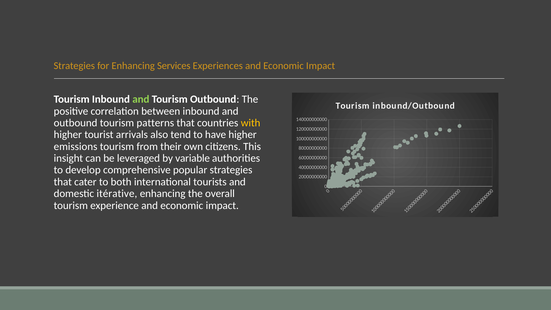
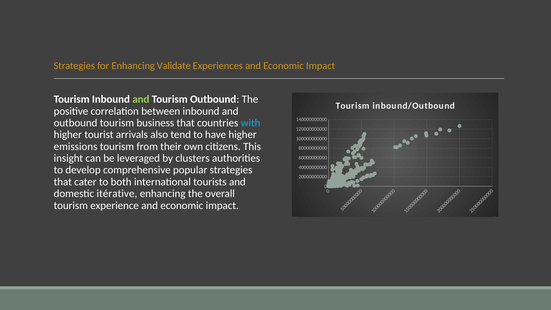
Services: Services -> Validate
patterns: patterns -> business
with colour: yellow -> light blue
variable: variable -> clusters
